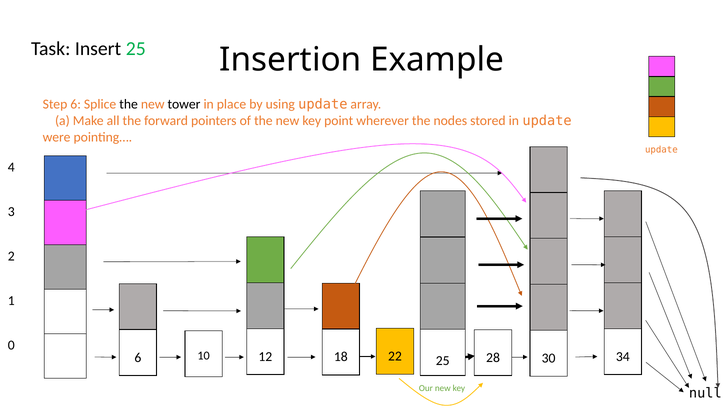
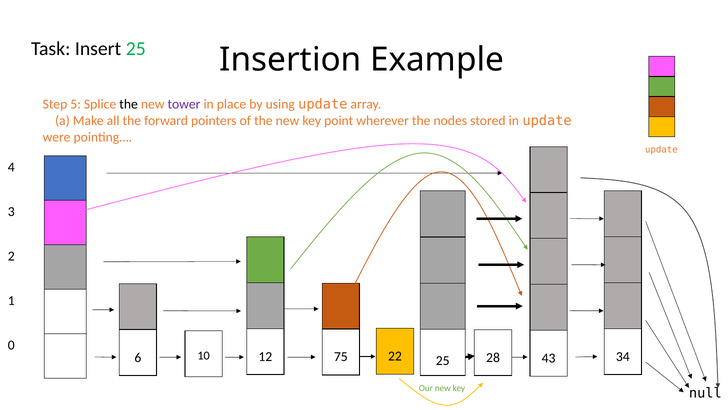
Step 6: 6 -> 5
tower colour: black -> purple
18: 18 -> 75
30: 30 -> 43
